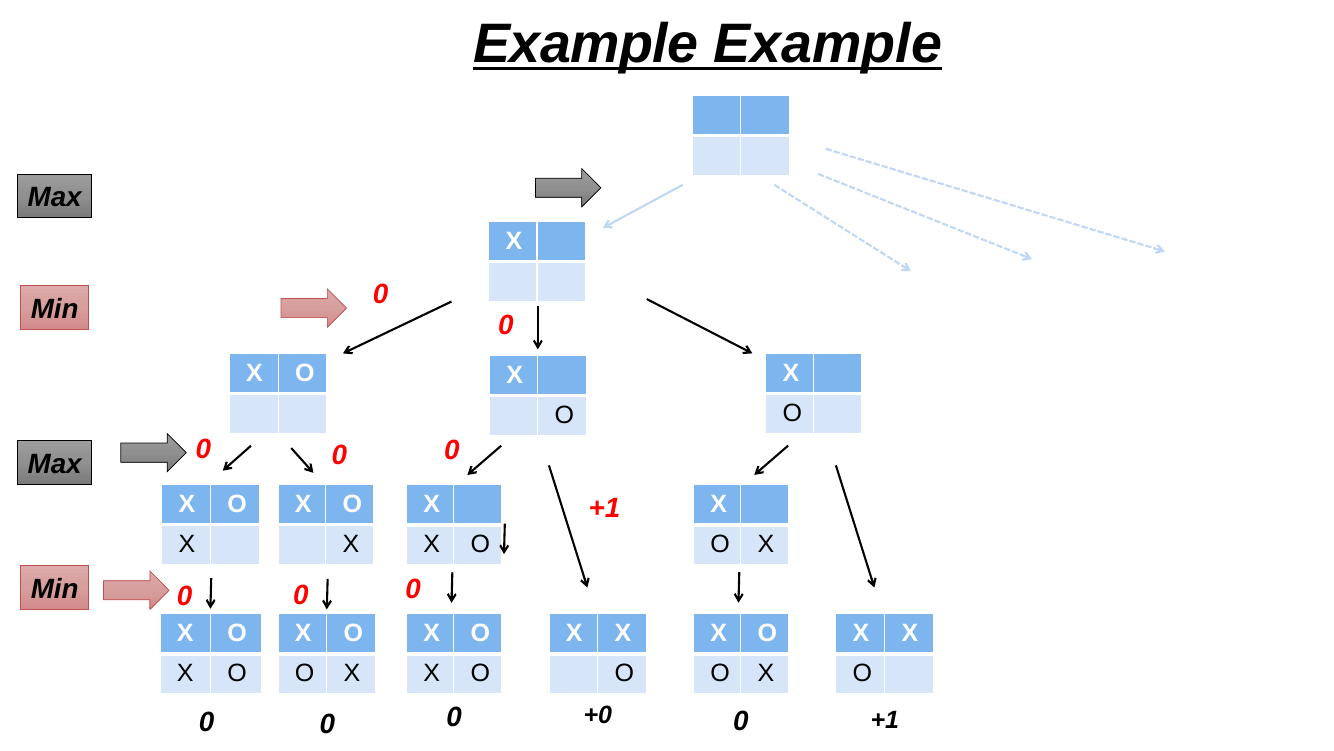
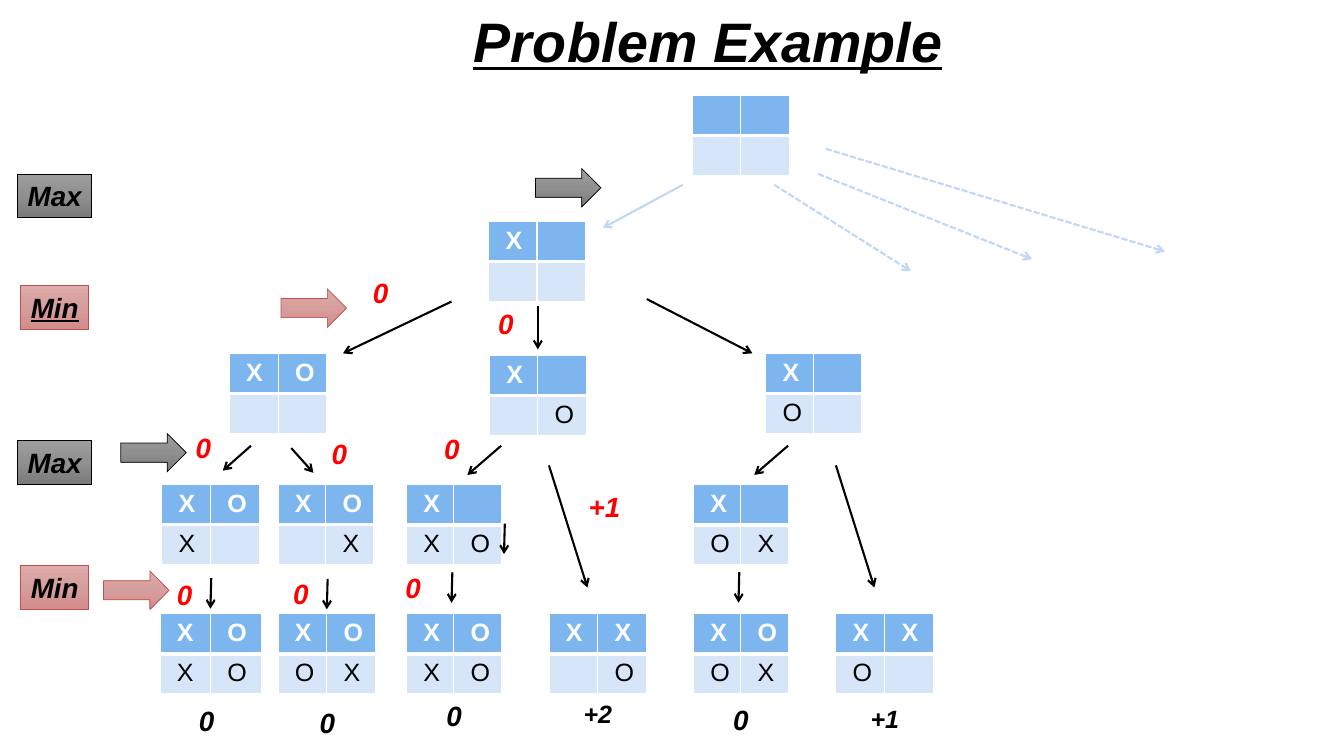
Example at (586, 44): Example -> Problem
Min at (55, 309) underline: none -> present
+0: +0 -> +2
